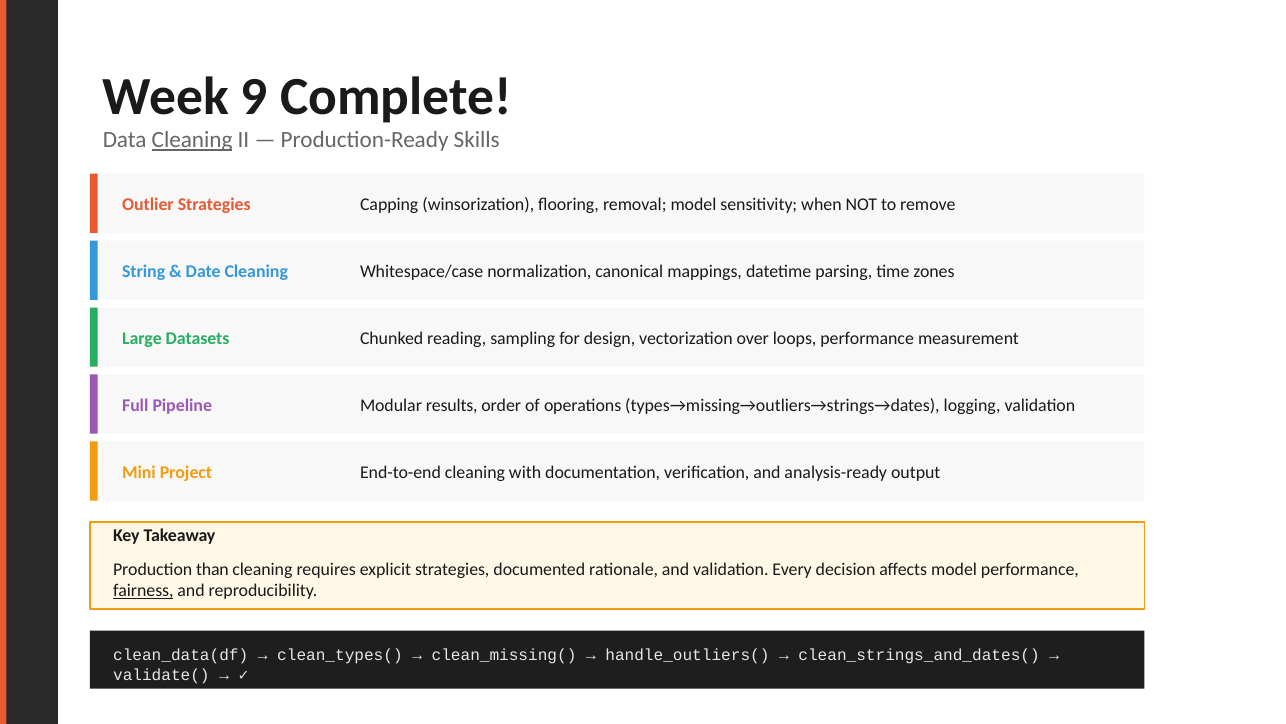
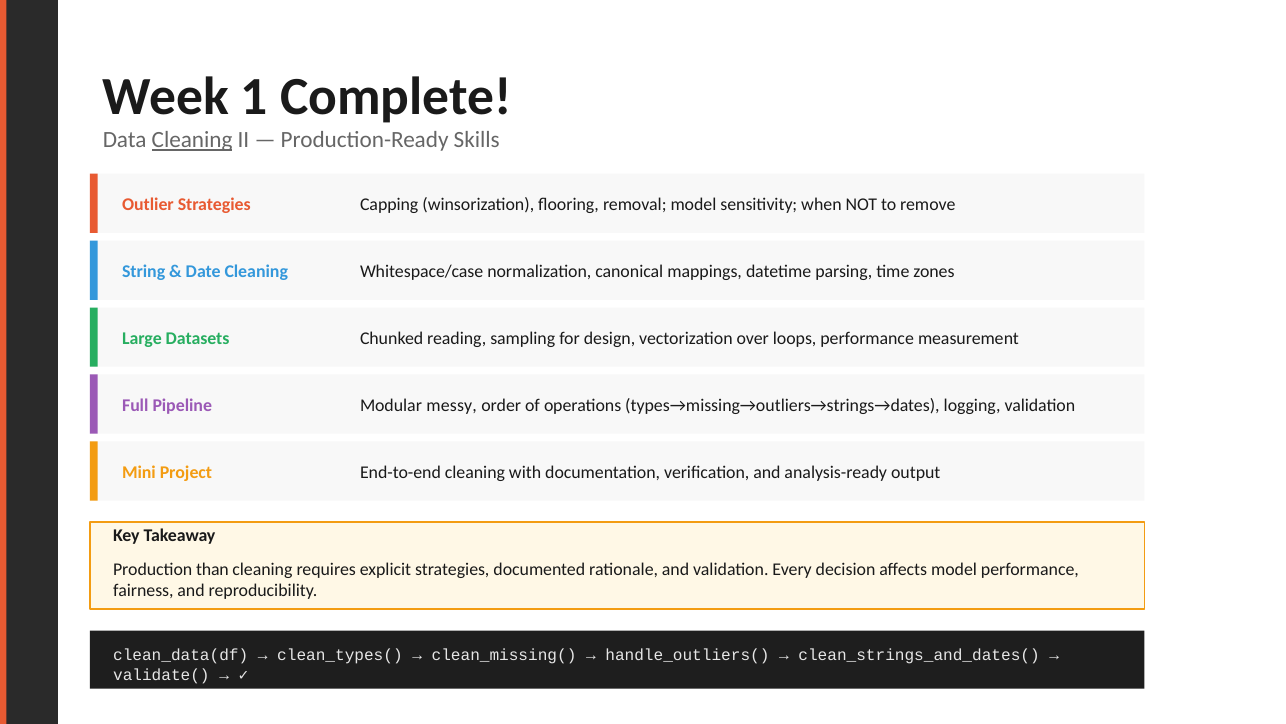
9: 9 -> 1
results: results -> messy
fairness underline: present -> none
